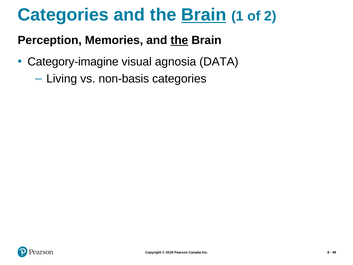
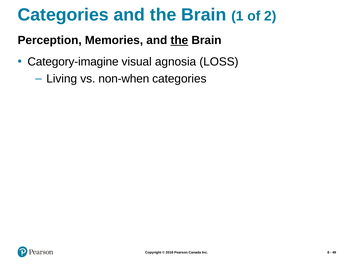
Brain at (204, 15) underline: present -> none
DATA: DATA -> LOSS
non-basis: non-basis -> non-when
